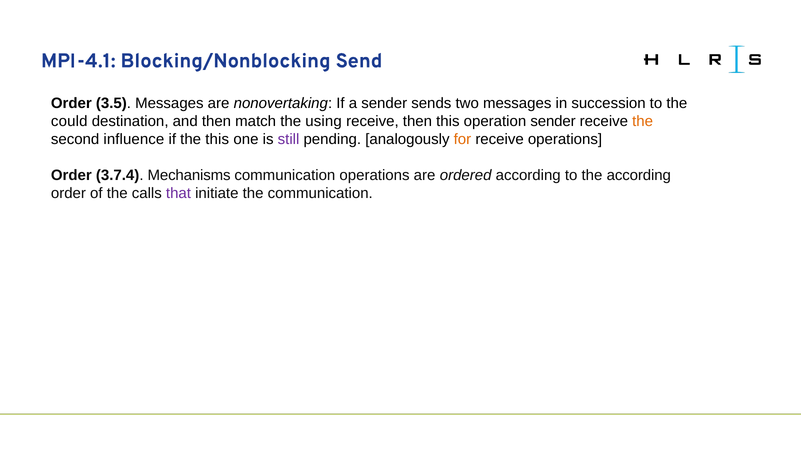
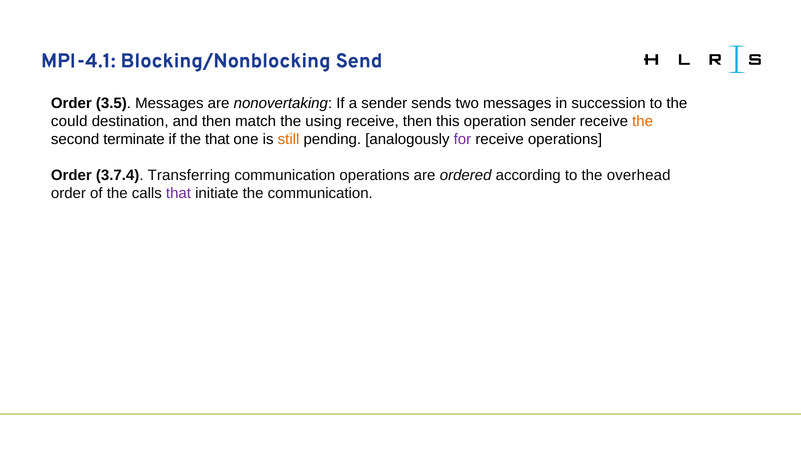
influence: influence -> terminate
the this: this -> that
still colour: purple -> orange
for colour: orange -> purple
Mechanisms: Mechanisms -> Transferring
the according: according -> overhead
